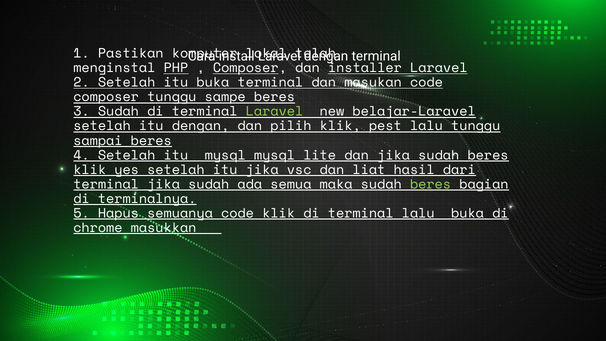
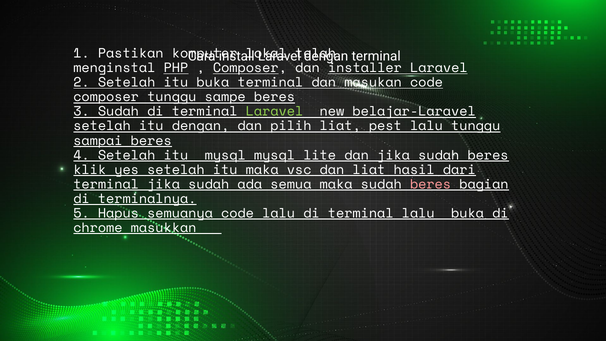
pilih klik: klik -> liat
itu jika: jika -> maka
beres at (431, 184) colour: light green -> pink
code klik: klik -> lalu
